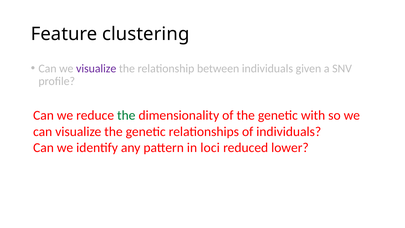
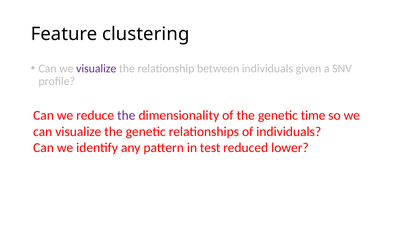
the at (126, 115) colour: green -> purple
with: with -> time
loci: loci -> test
